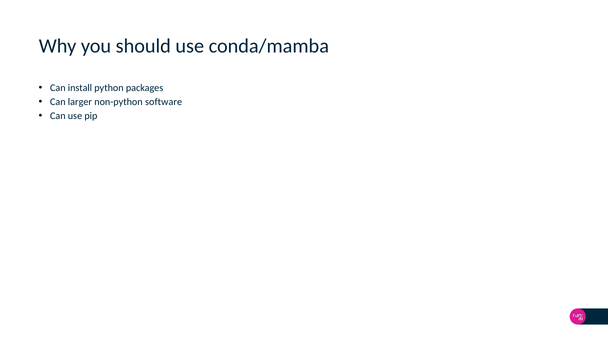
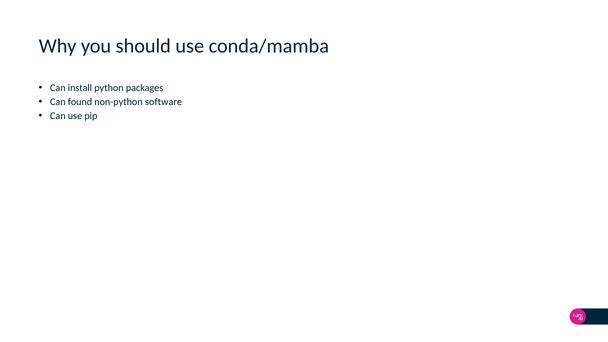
larger: larger -> found
